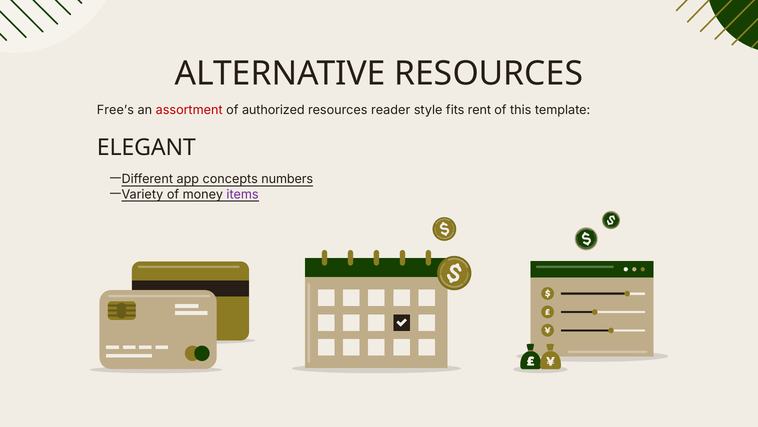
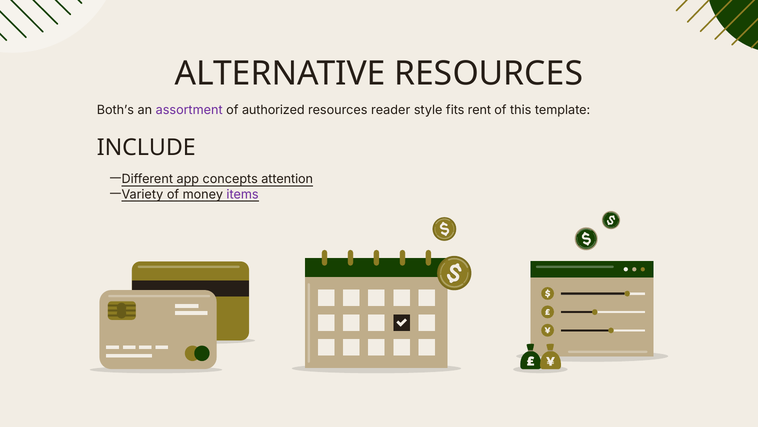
Free’s: Free’s -> Both’s
assortment colour: red -> purple
ELEGANT: ELEGANT -> INCLUDE
numbers: numbers -> attention
